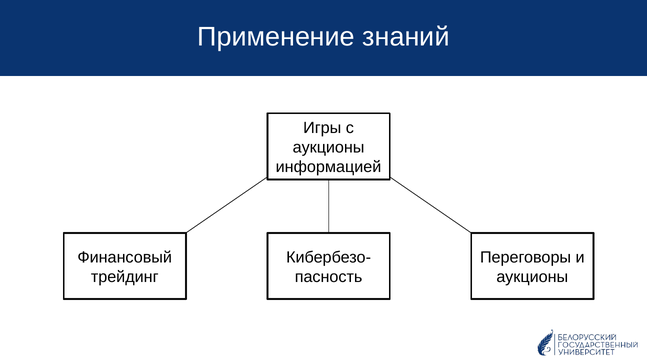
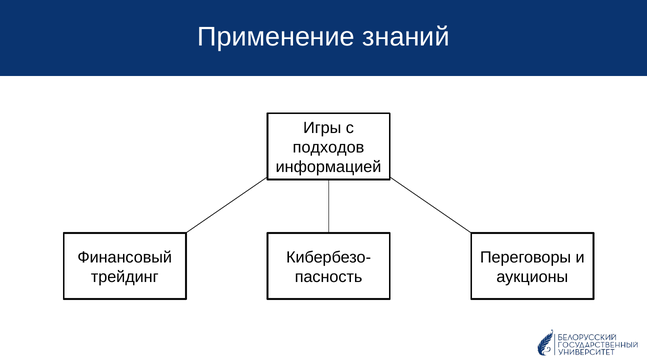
аукционы at (329, 147): аукционы -> подходов
